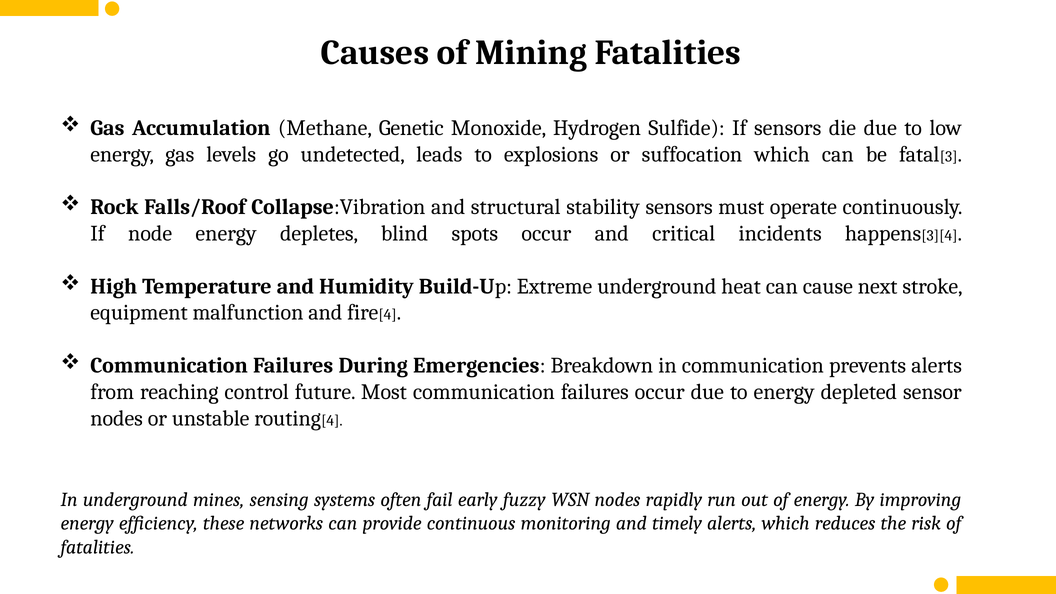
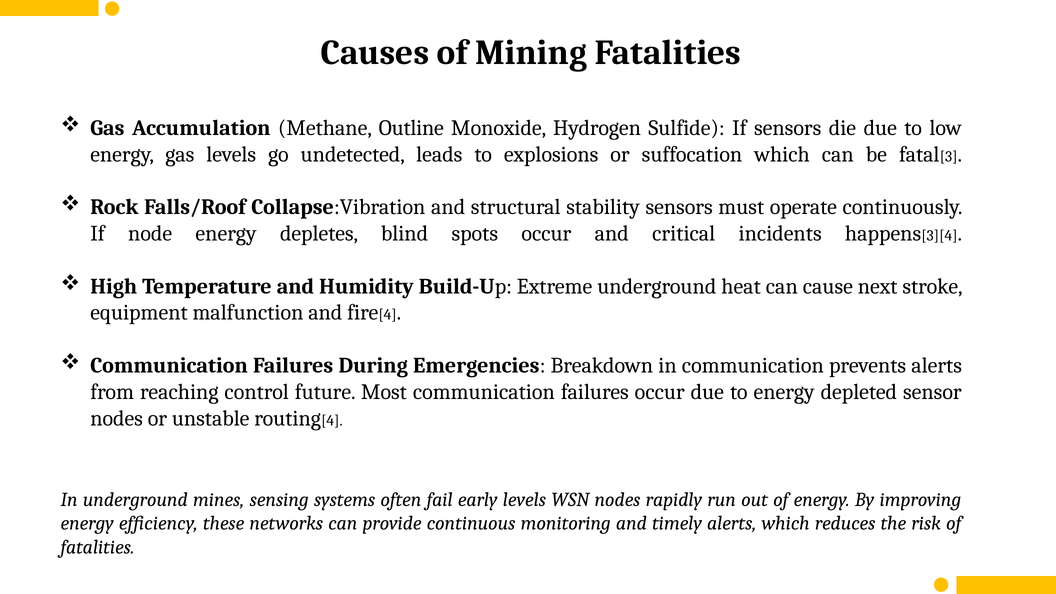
Genetic: Genetic -> Outline
early fuzzy: fuzzy -> levels
